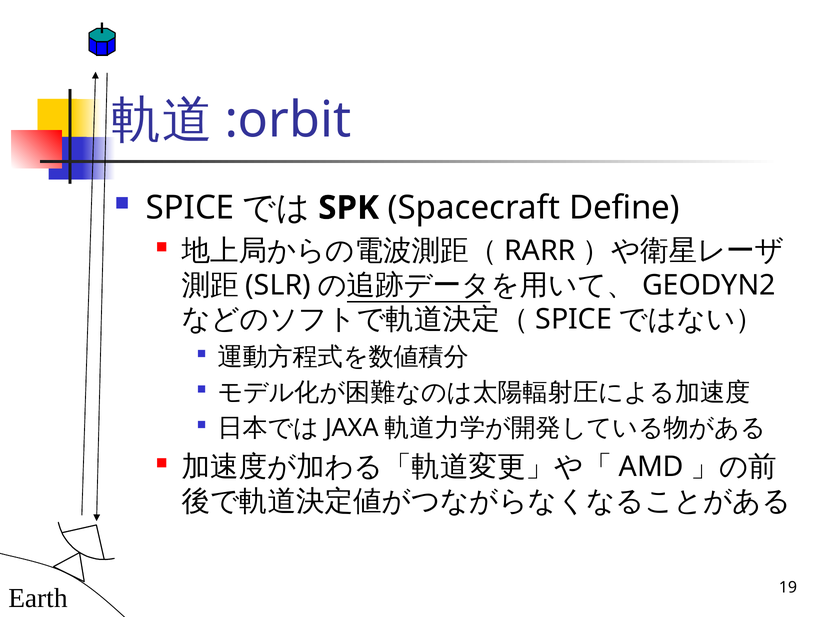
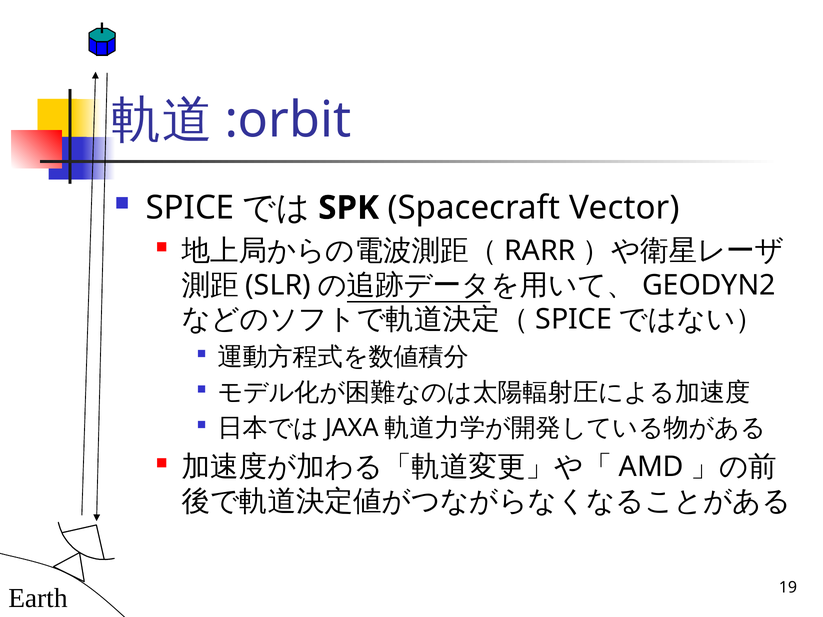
Define: Define -> Vector
